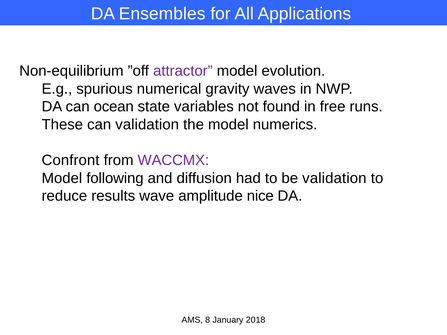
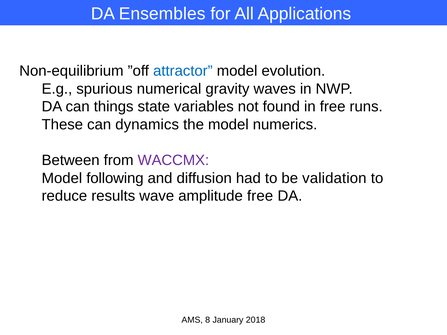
attractor colour: purple -> blue
ocean: ocean -> things
can validation: validation -> dynamics
Confront: Confront -> Between
amplitude nice: nice -> free
